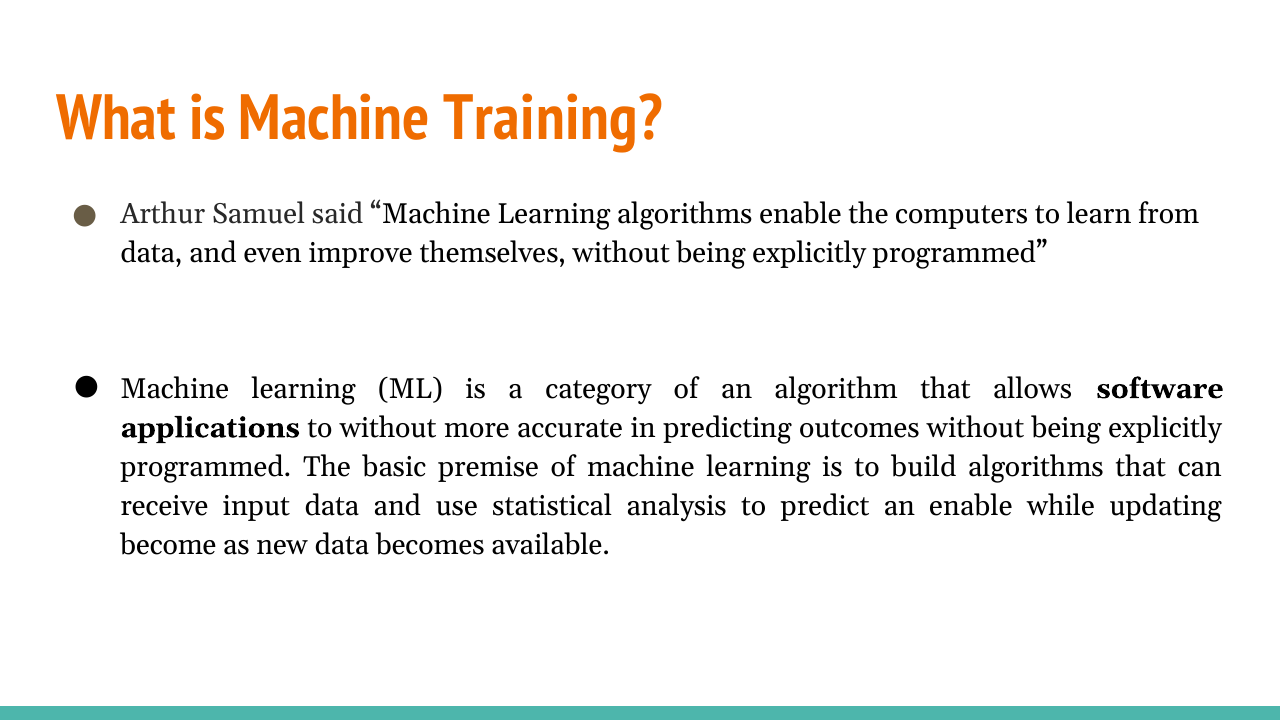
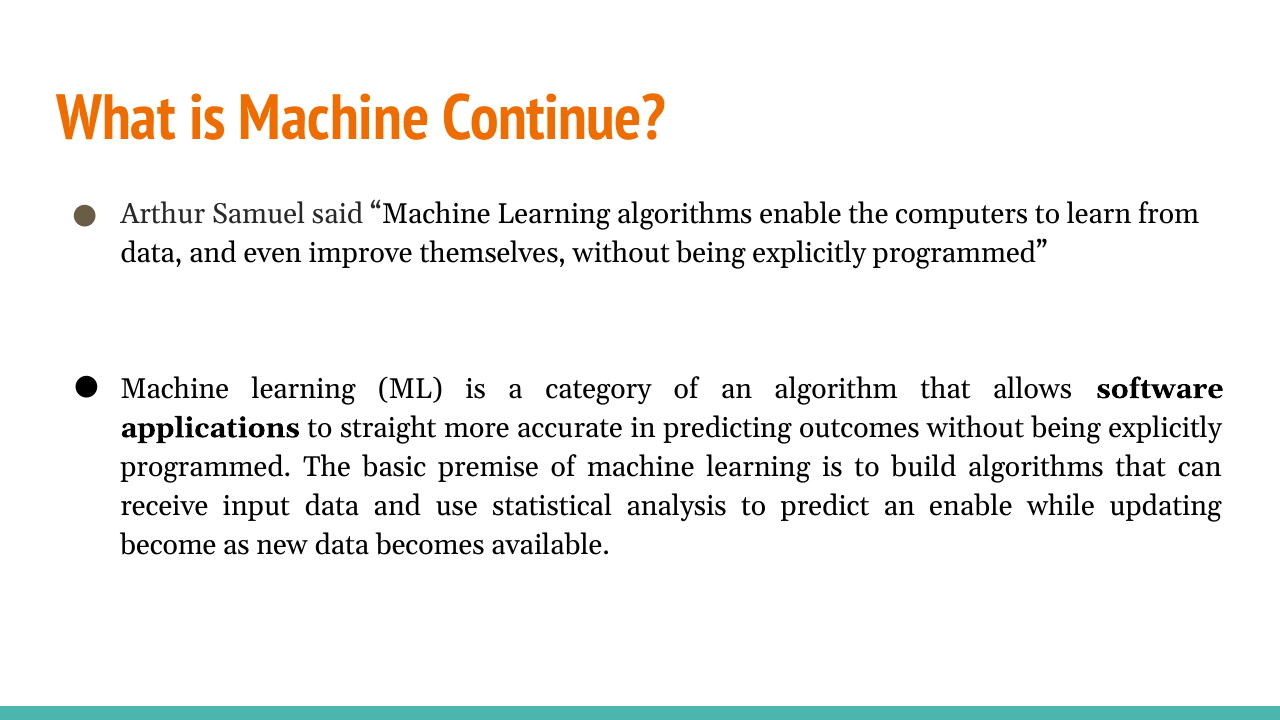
Training: Training -> Continue
to without: without -> straight
